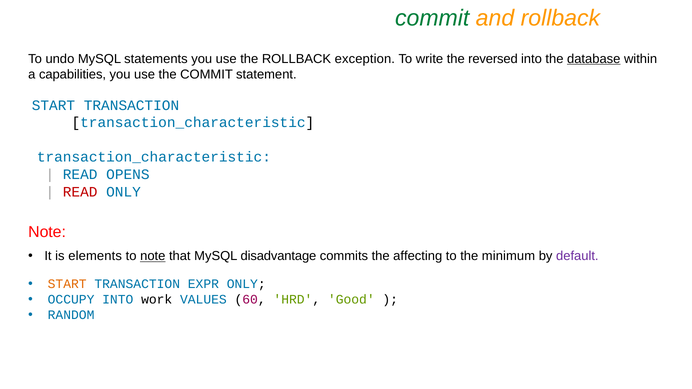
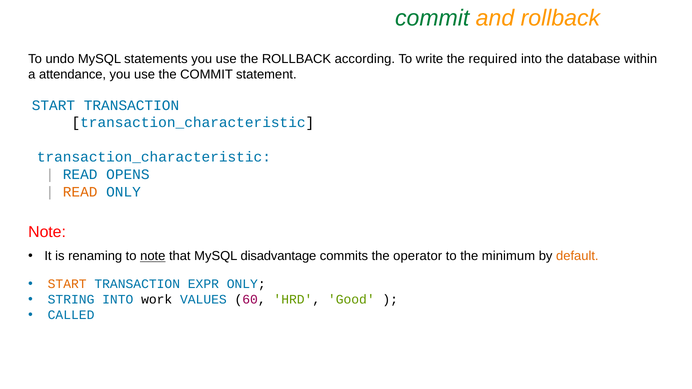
exception: exception -> according
reversed: reversed -> required
database underline: present -> none
capabilities: capabilities -> attendance
READ at (80, 192) colour: red -> orange
elements: elements -> renaming
affecting: affecting -> operator
default colour: purple -> orange
OCCUPY: OCCUPY -> STRING
RANDOM: RANDOM -> CALLED
